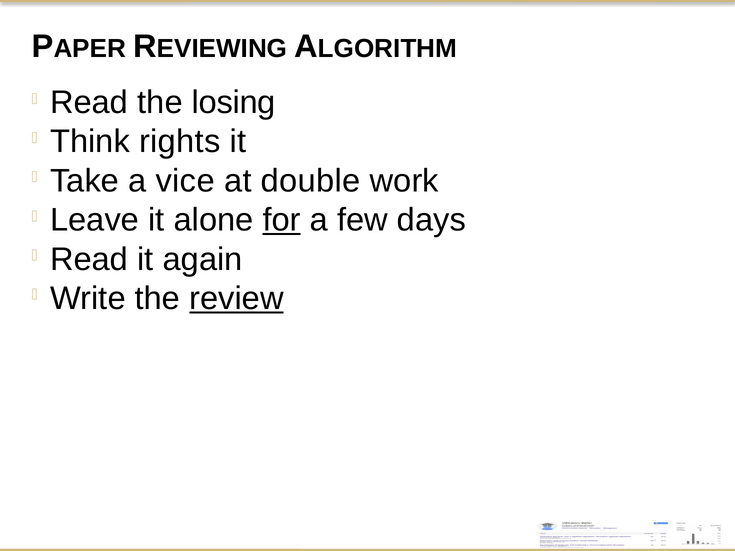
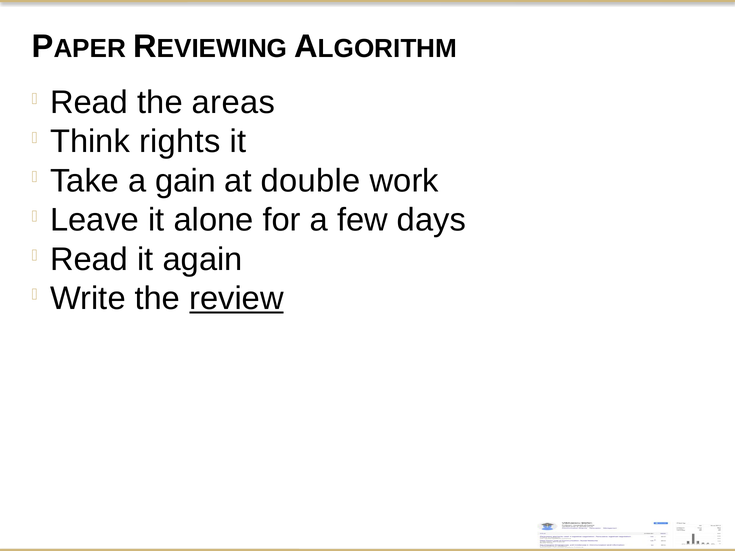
losing: losing -> areas
vice: vice -> gain
for underline: present -> none
